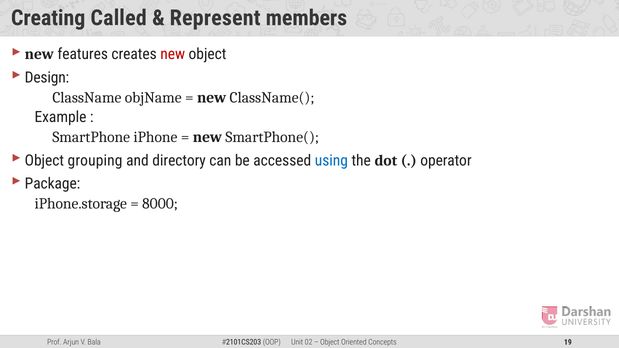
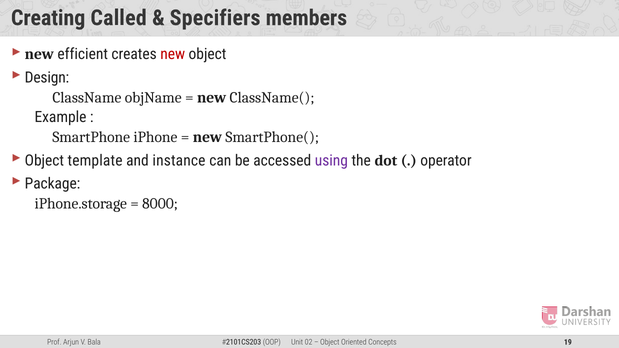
Represent: Represent -> Specifiers
features: features -> efficient
grouping: grouping -> template
directory: directory -> instance
using colour: blue -> purple
